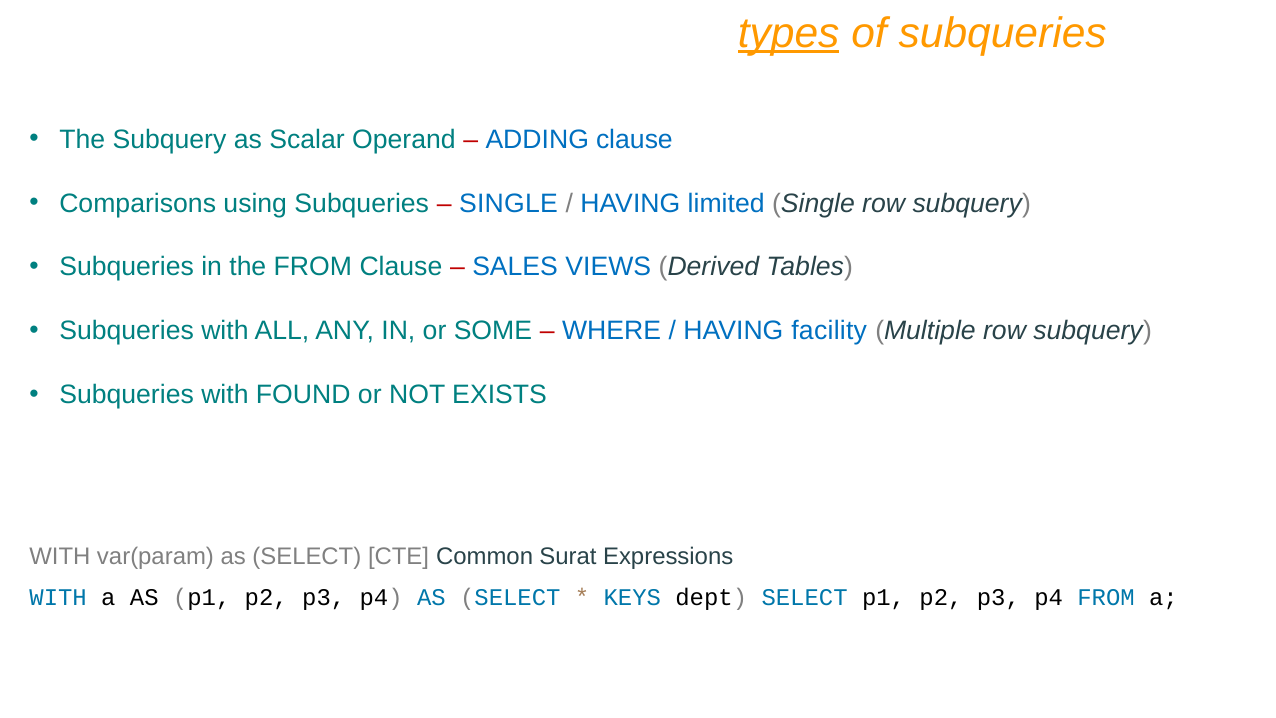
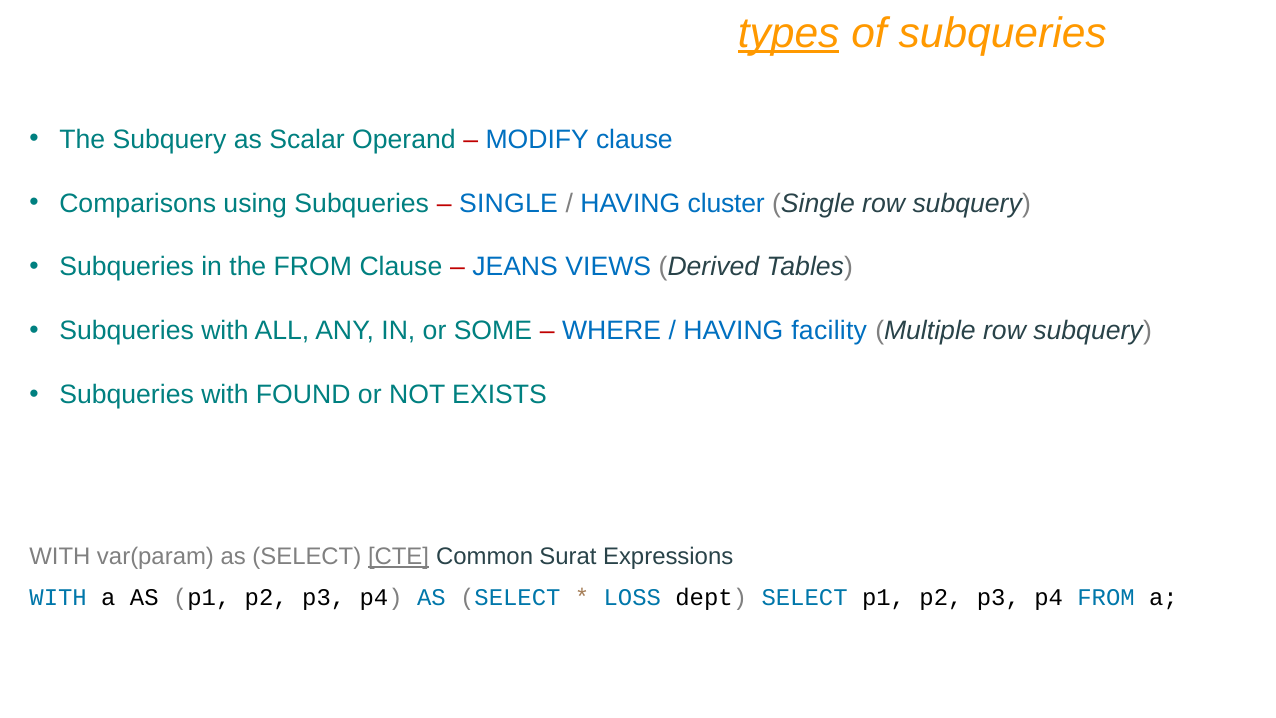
ADDING: ADDING -> MODIFY
limited: limited -> cluster
SALES: SALES -> JEANS
CTE underline: none -> present
KEYS: KEYS -> LOSS
